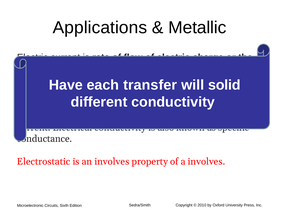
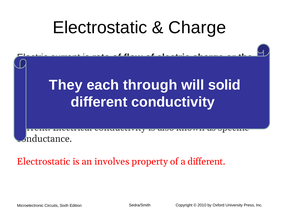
Applications at (100, 27): Applications -> Electrostatic
Metallic at (197, 27): Metallic -> Charge
Have: Have -> They
each transfer: transfer -> through
a involves: involves -> different
